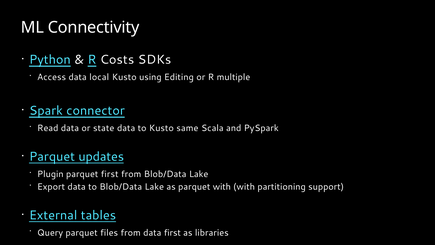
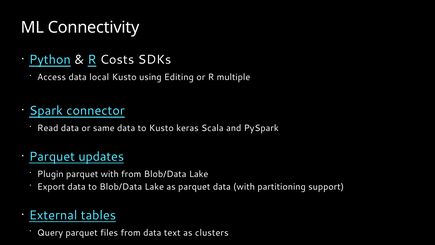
state: state -> same
same: same -> keras
parquet first: first -> with
parquet with: with -> data
data first: first -> text
libraries: libraries -> clusters
